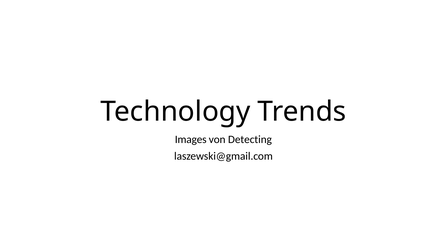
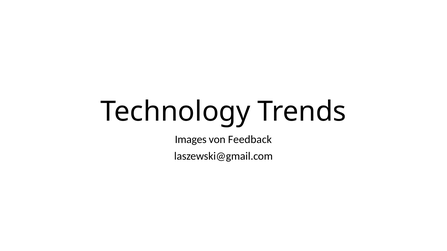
Detecting: Detecting -> Feedback
